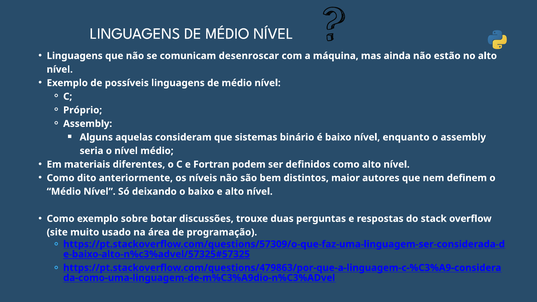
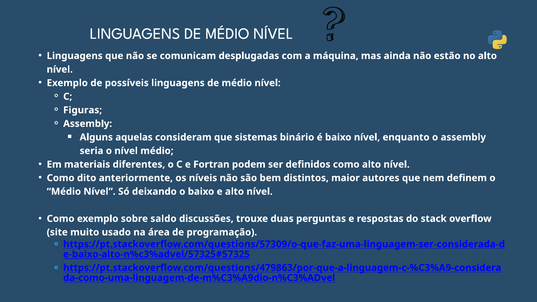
desenroscar: desenroscar -> desplugadas
Próprio: Próprio -> Figuras
botar: botar -> saldo
